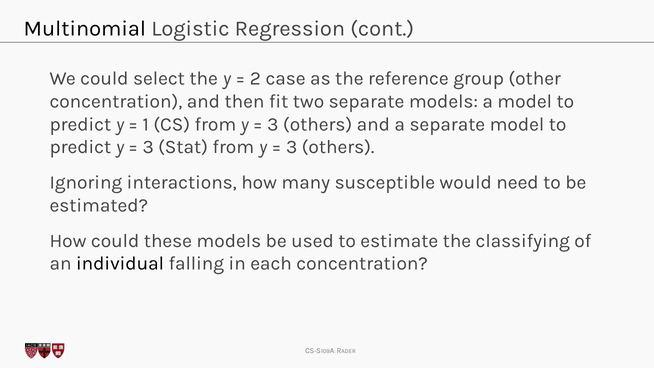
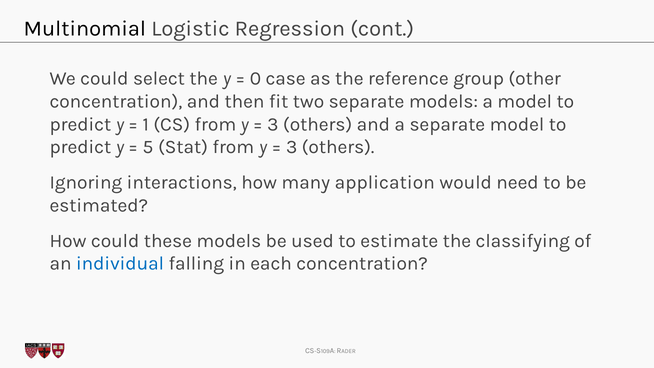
2: 2 -> 0
3 at (148, 147): 3 -> 5
susceptible: susceptible -> application
individual colour: black -> blue
